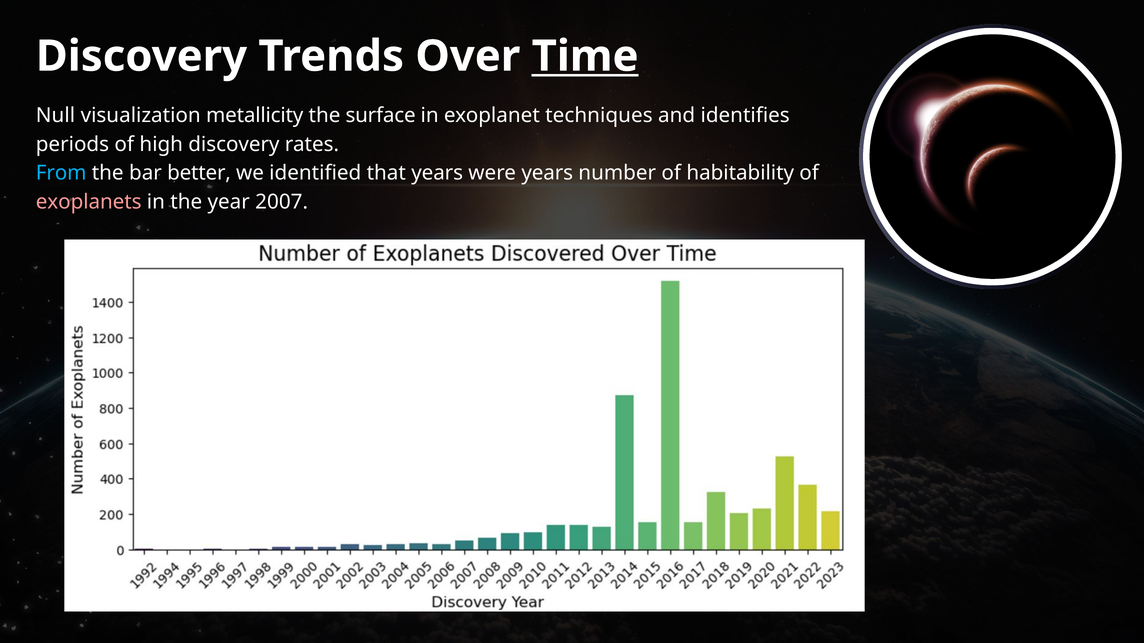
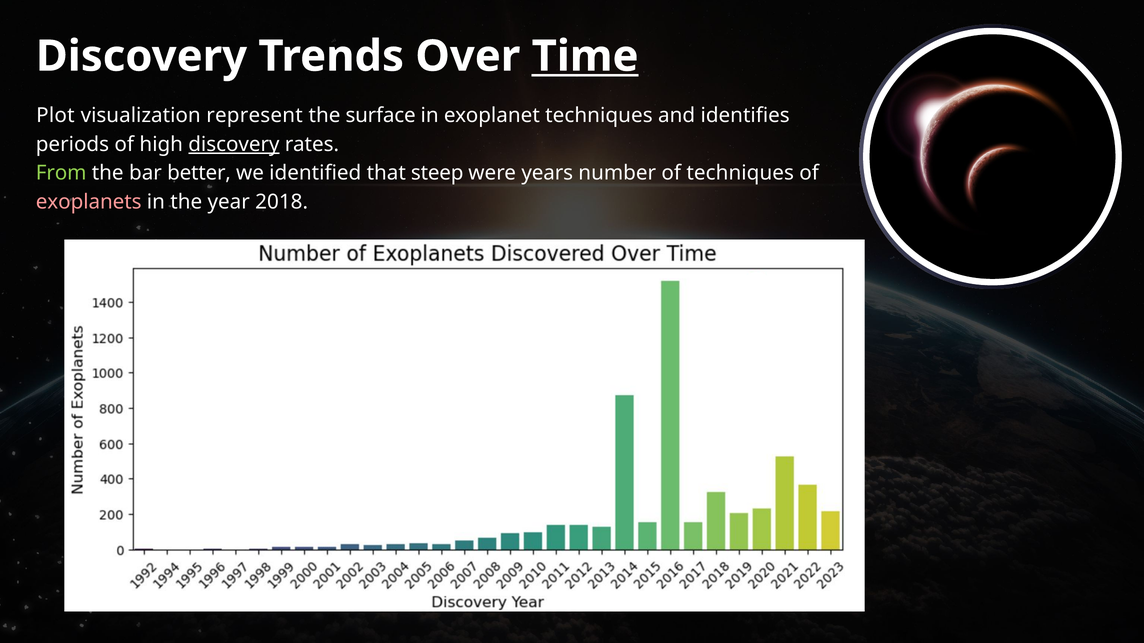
Null: Null -> Plot
metallicity: metallicity -> represent
discovery at (234, 144) underline: none -> present
From colour: light blue -> light green
that years: years -> steep
of habitability: habitability -> techniques
2007: 2007 -> 2018
